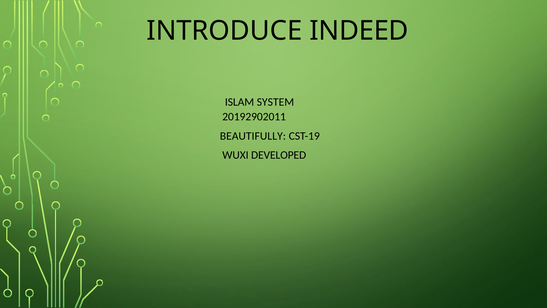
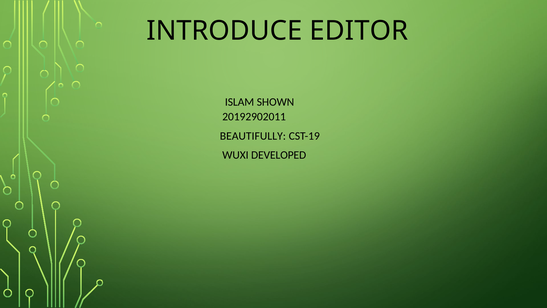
INDEED: INDEED -> EDITOR
SYSTEM: SYSTEM -> SHOWN
